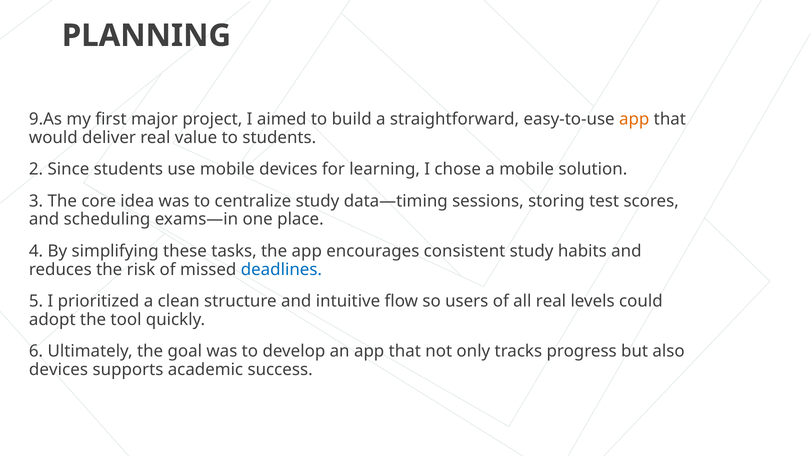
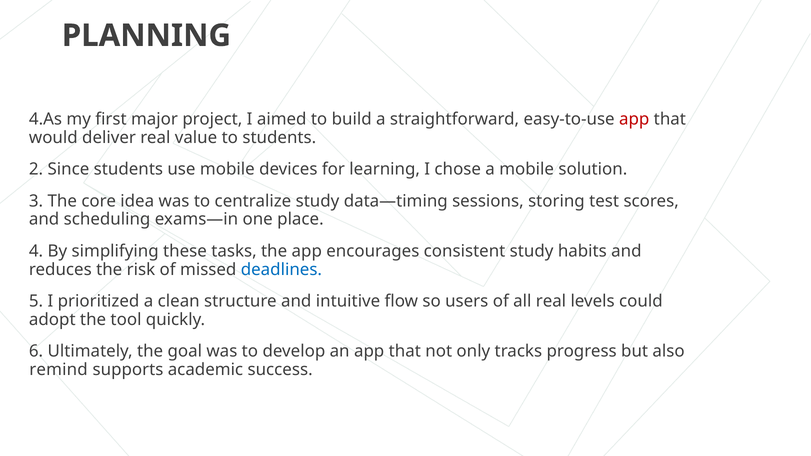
9.As: 9.As -> 4.As
app at (634, 119) colour: orange -> red
devices at (59, 370): devices -> remind
